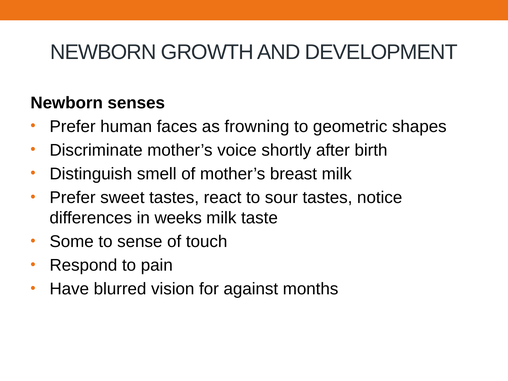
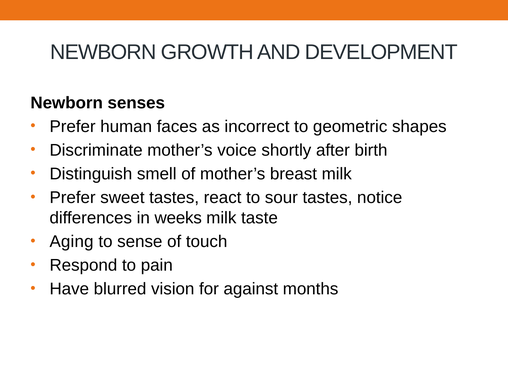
frowning: frowning -> incorrect
Some: Some -> Aging
